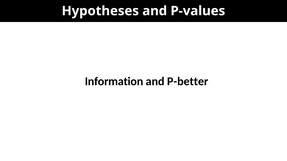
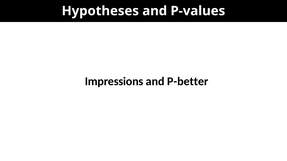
Information: Information -> Impressions
